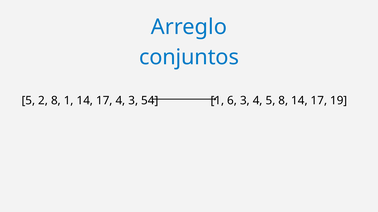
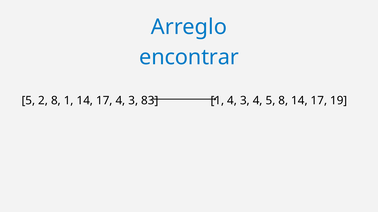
conjuntos: conjuntos -> encontrar
54: 54 -> 83
1 6: 6 -> 4
